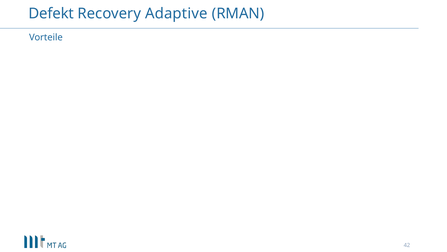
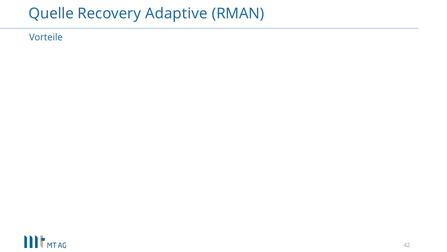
Defekt: Defekt -> Quelle
